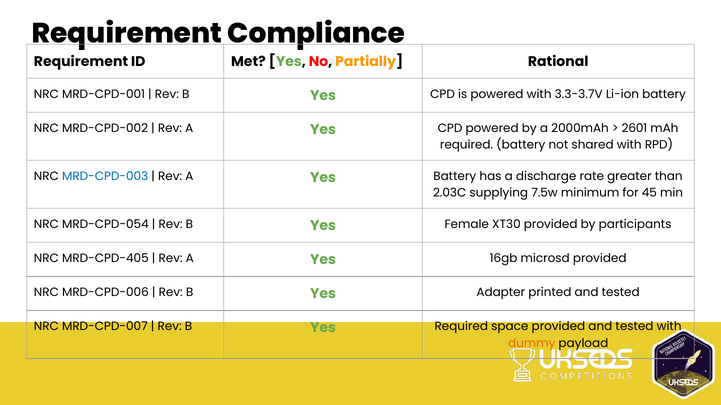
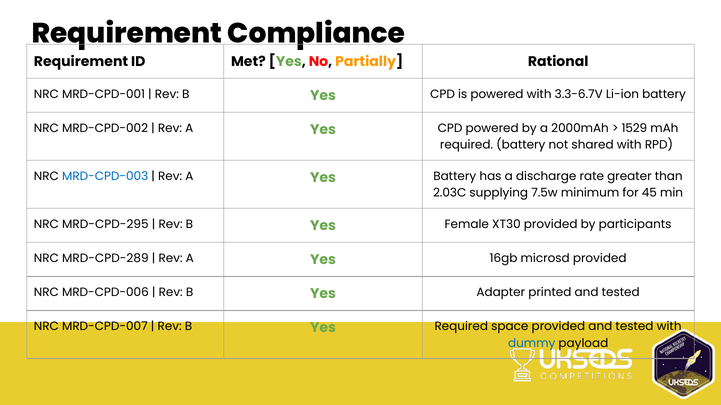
3.3-3.7V: 3.3-3.7V -> 3.3-6.7V
2601: 2601 -> 1529
MRD-CPD-054: MRD-CPD-054 -> MRD-CPD-295
MRD-CPD-405: MRD-CPD-405 -> MRD-CPD-289
dummy colour: orange -> blue
